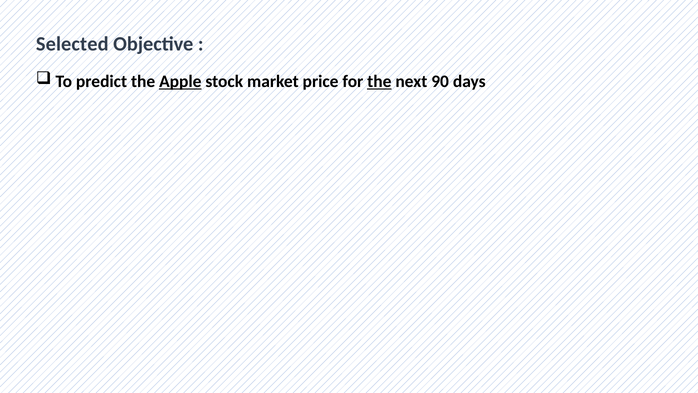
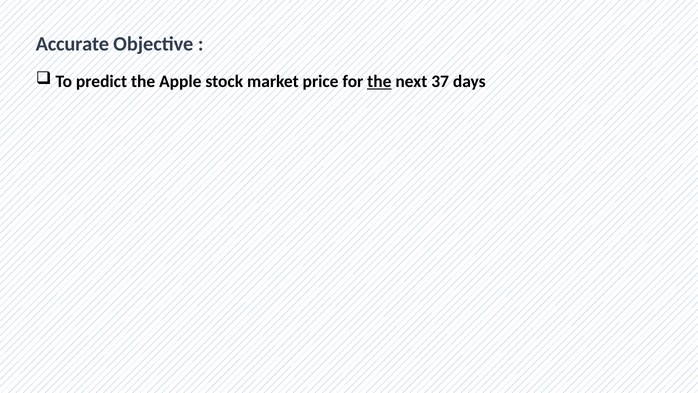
Selected: Selected -> Accurate
Apple underline: present -> none
90: 90 -> 37
